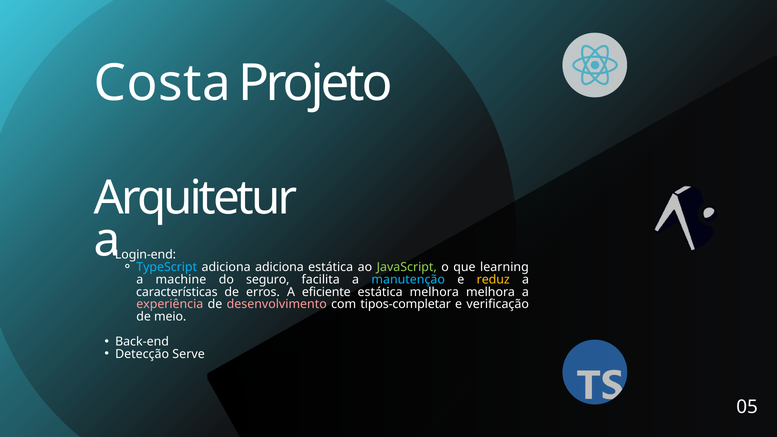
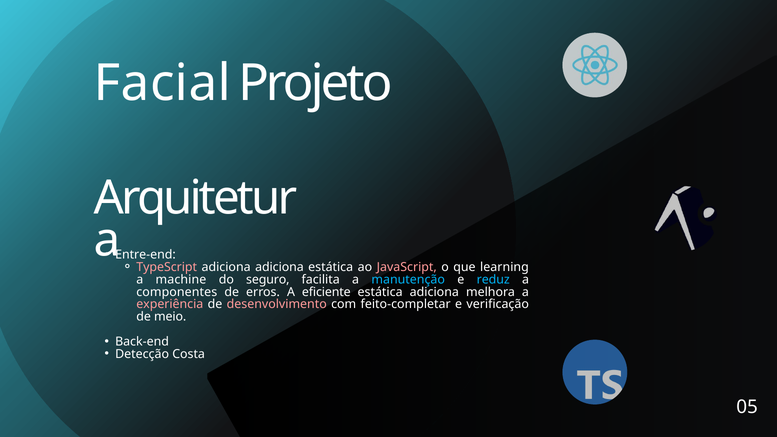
Costa: Costa -> Facial
Login-end: Login-end -> Entre-end
TypeScript colour: light blue -> pink
JavaScript colour: light green -> pink
reduz colour: yellow -> light blue
características: características -> componentes
estática melhora: melhora -> adiciona
tipos-completar: tipos-completar -> feito-completar
Serve: Serve -> Costa
